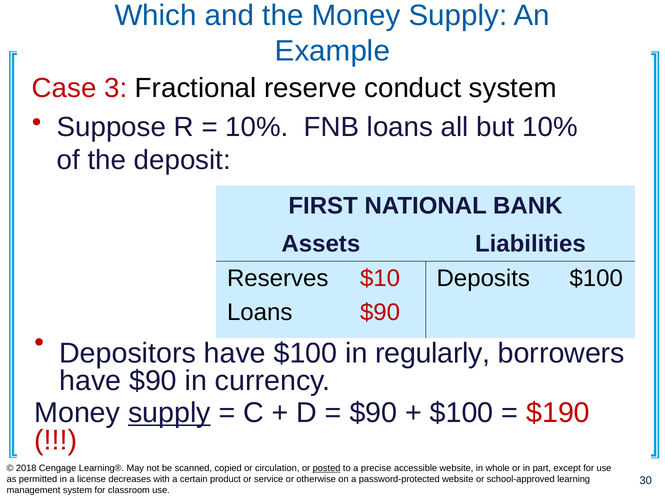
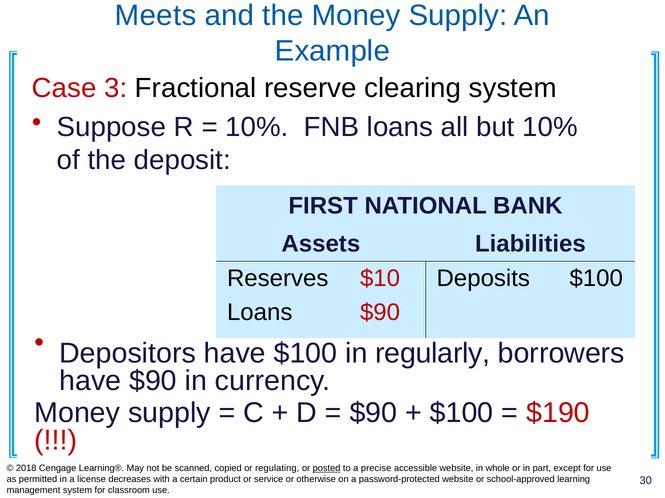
Which: Which -> Meets
conduct: conduct -> clearing
supply at (169, 414) underline: present -> none
circulation: circulation -> regulating
